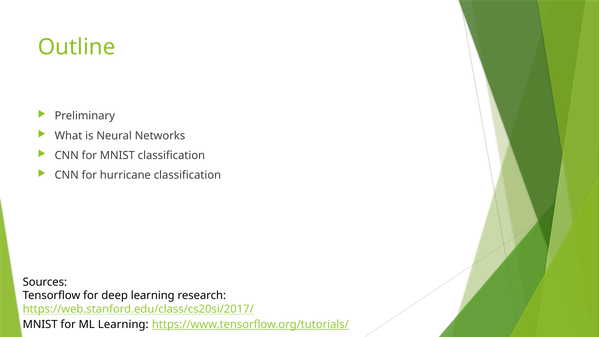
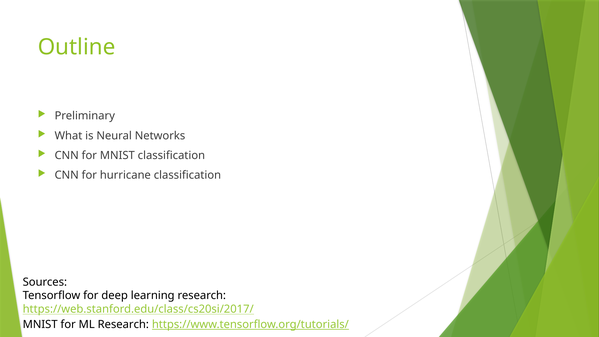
ML Learning: Learning -> Research
